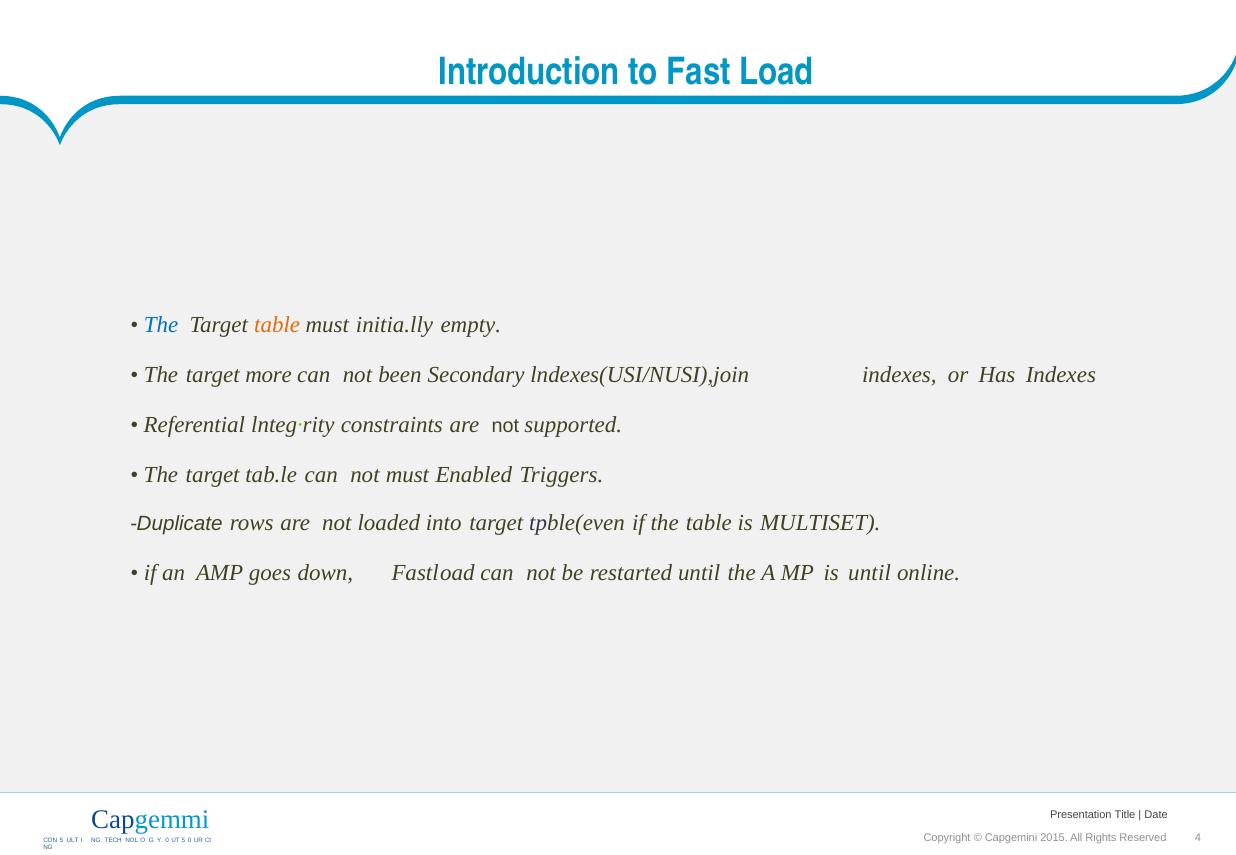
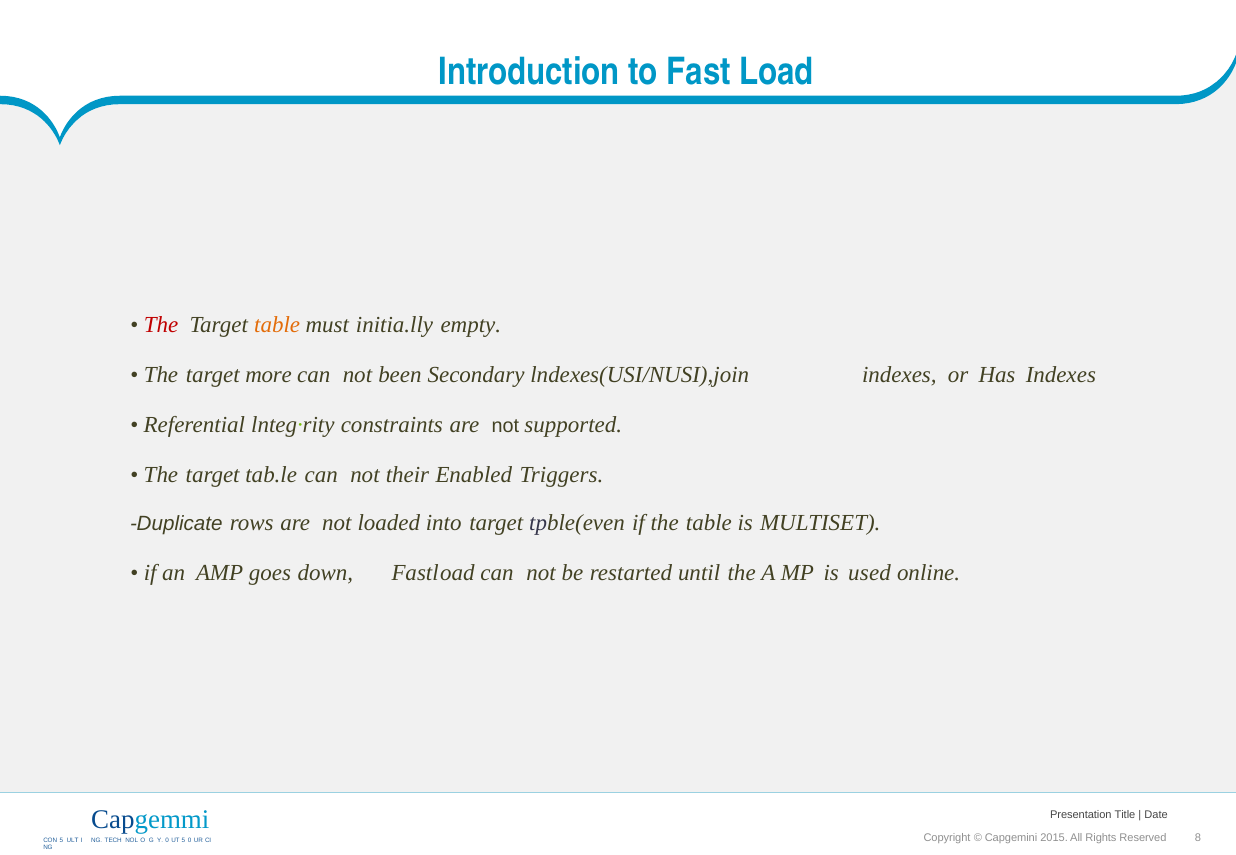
The at (161, 325) colour: blue -> red
not must: must -> their
is until: until -> used
4: 4 -> 8
